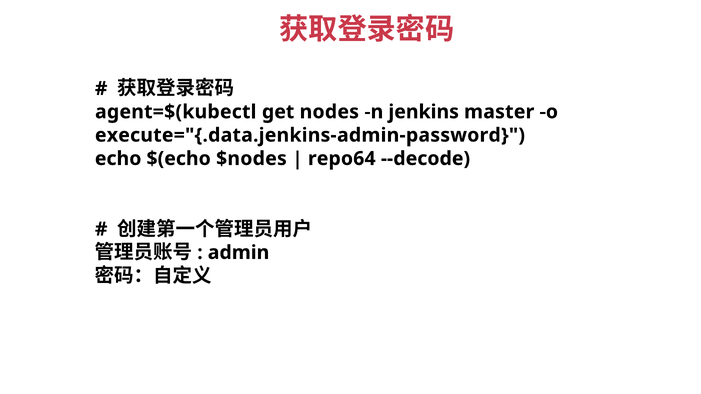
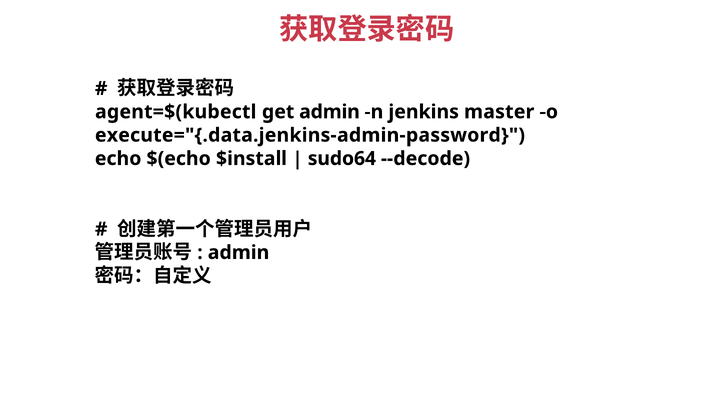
get nodes: nodes -> admin
$nodes: $nodes -> $install
repo64: repo64 -> sudo64
